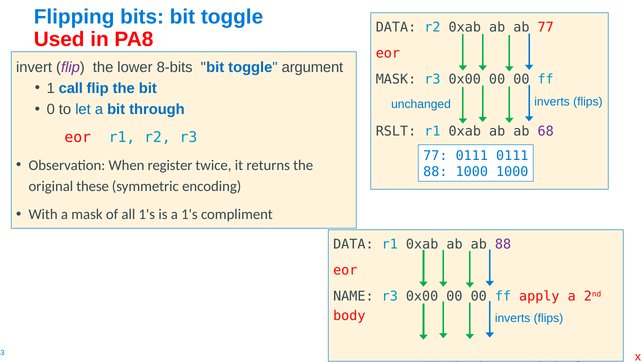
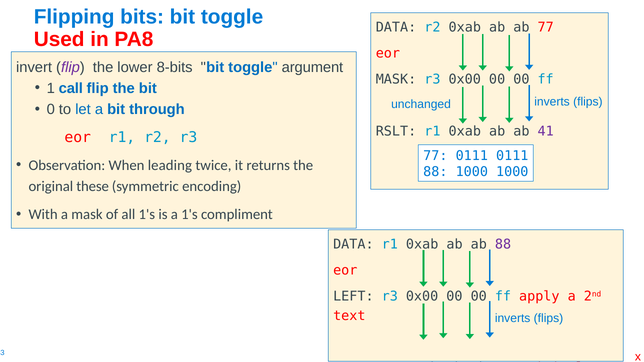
68: 68 -> 41
register: register -> leading
NAME: NAME -> LEFT
body: body -> text
